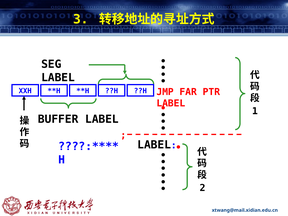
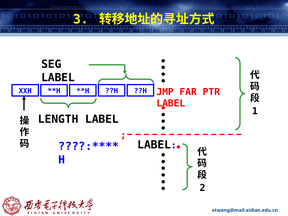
BUFFER: BUFFER -> LENGTH
